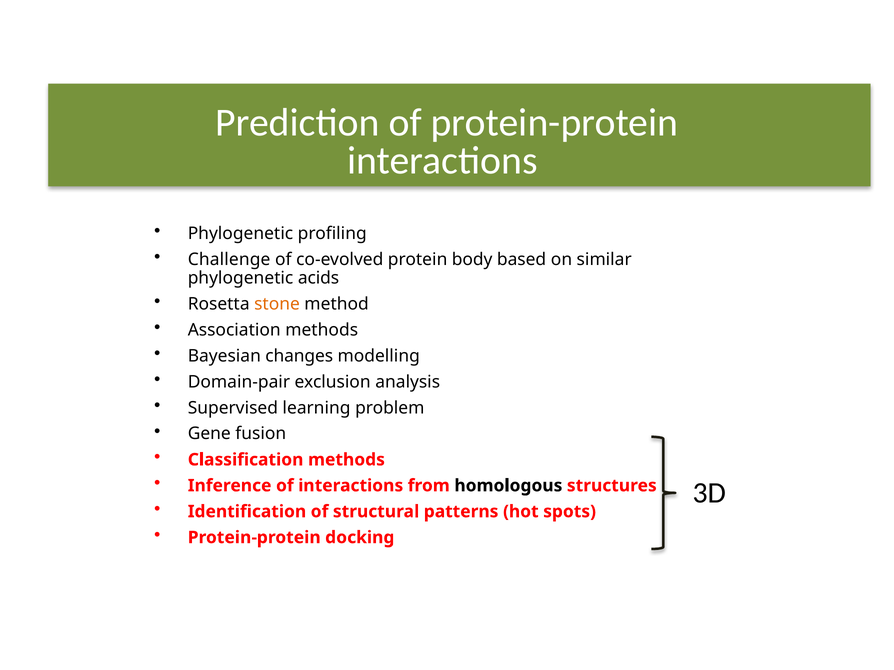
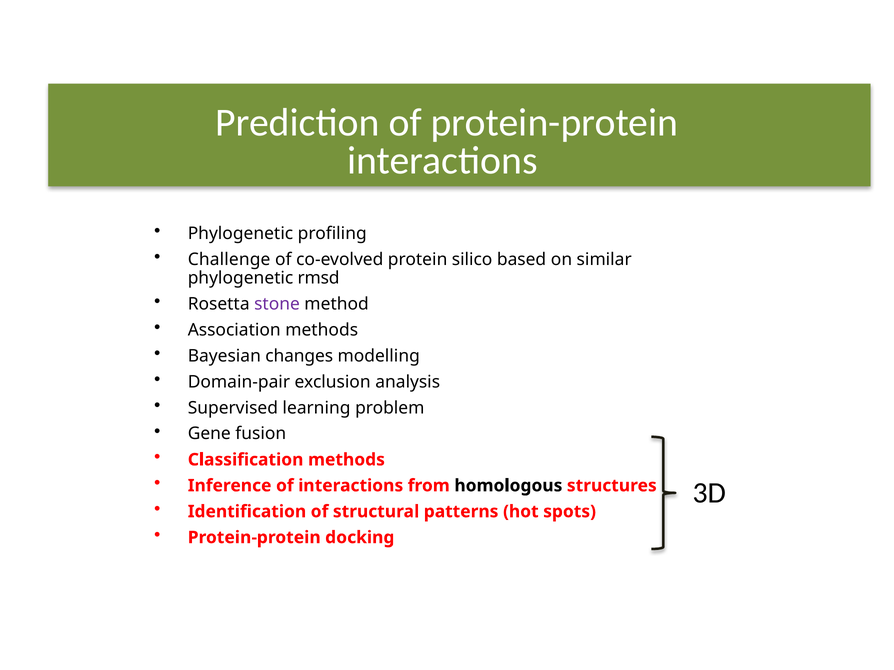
body: body -> silico
acids: acids -> rmsd
stone colour: orange -> purple
